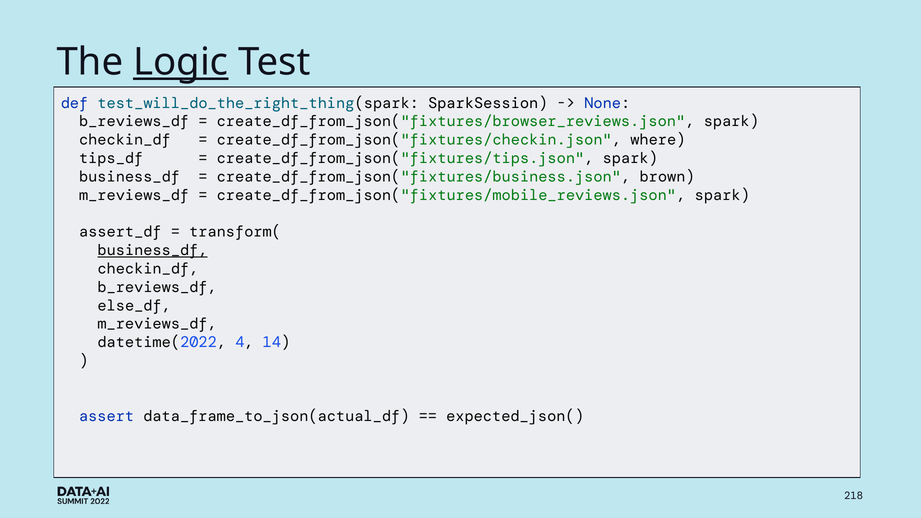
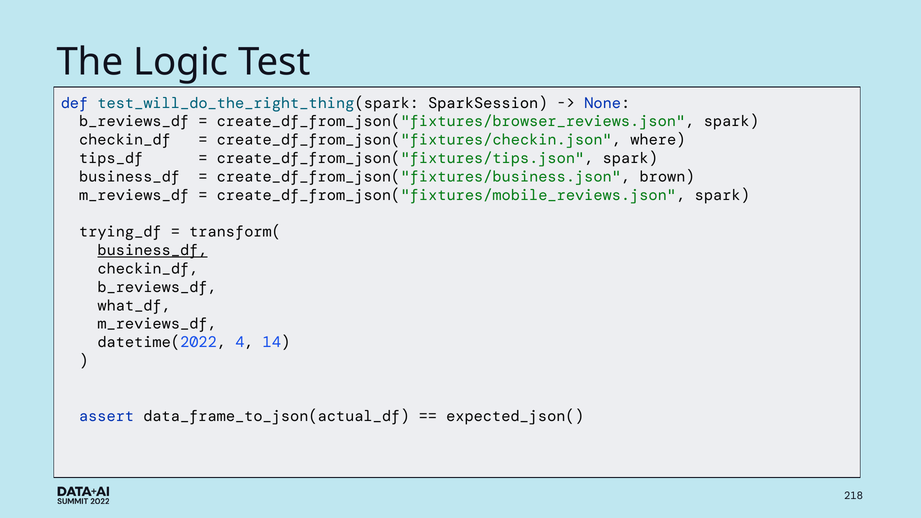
Logic underline: present -> none
assert_df: assert_df -> trying_df
else_df: else_df -> what_df
